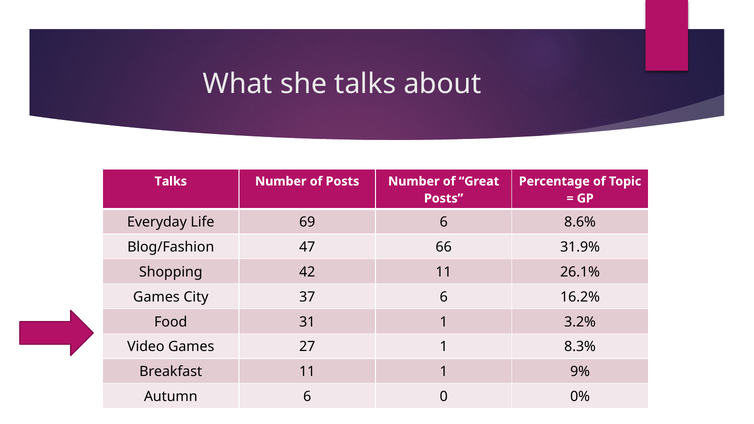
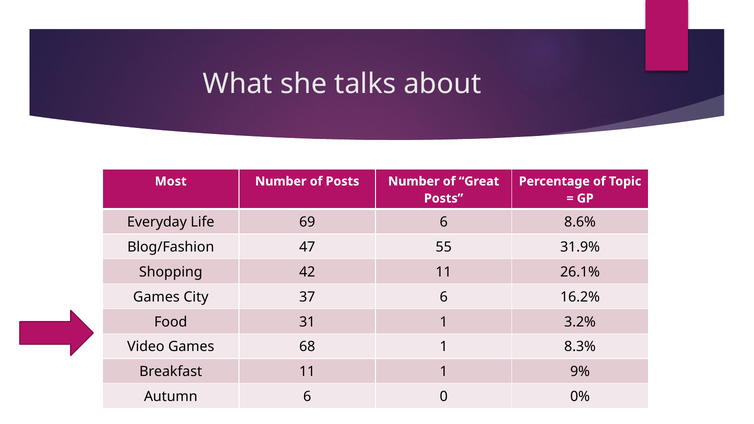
Talks at (171, 181): Talks -> Most
66: 66 -> 55
27: 27 -> 68
